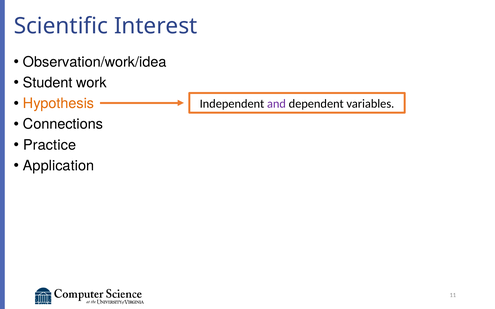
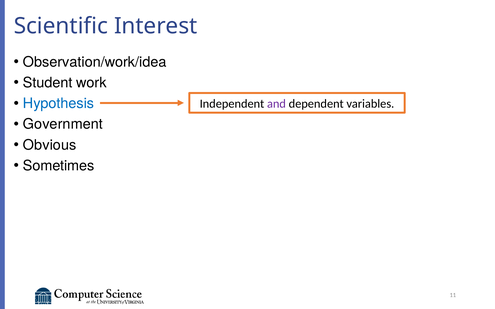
Hypothesis colour: orange -> blue
Connections: Connections -> Government
Practice: Practice -> Obvious
Application: Application -> Sometimes
